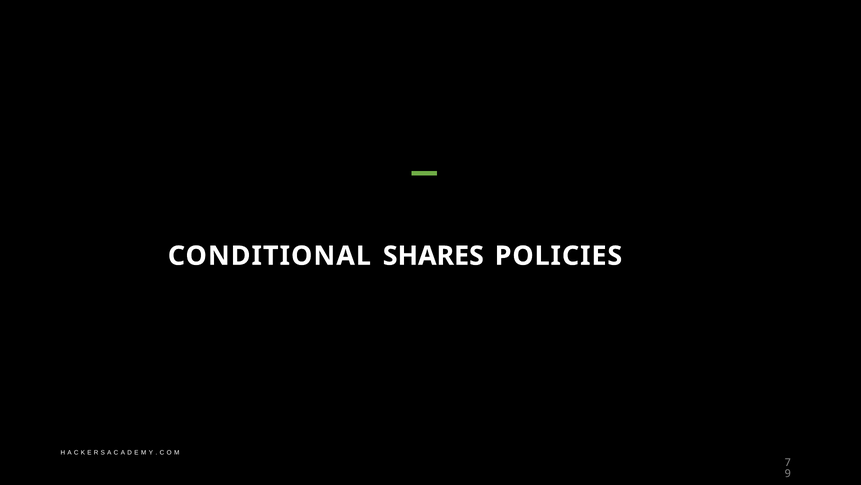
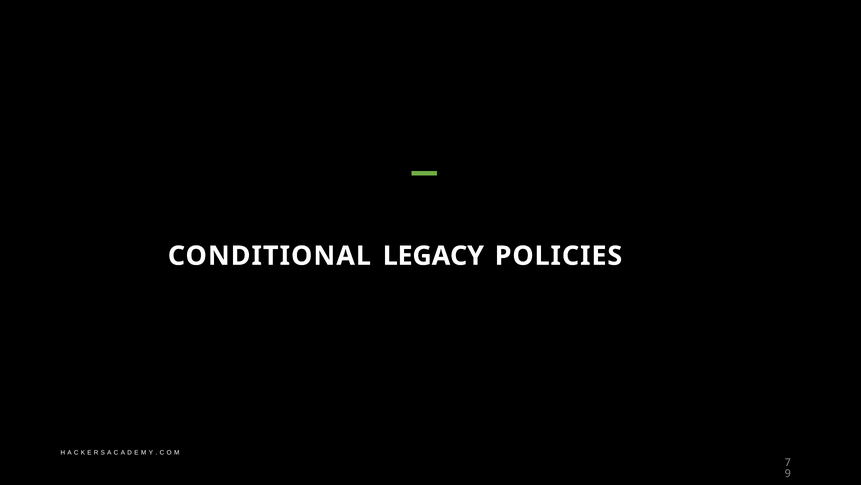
SHARES: SHARES -> LEGACY
